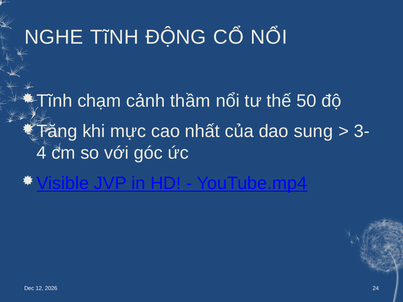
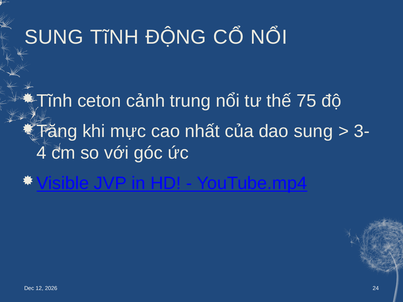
NGHE at (54, 37): NGHE -> SUNG
chạm: chạm -> ceton
thầm: thầm -> trung
50: 50 -> 75
